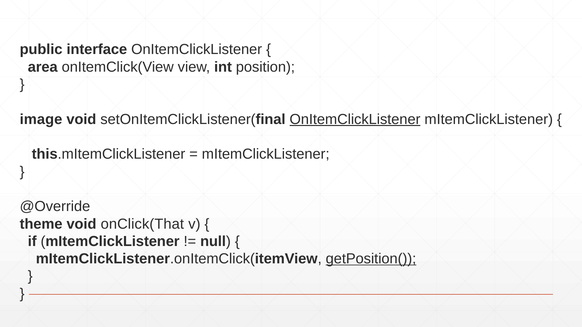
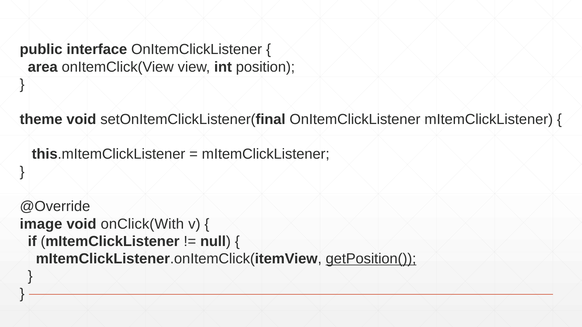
image: image -> theme
OnItemClickListener at (355, 119) underline: present -> none
theme: theme -> image
onClick(That: onClick(That -> onClick(With
